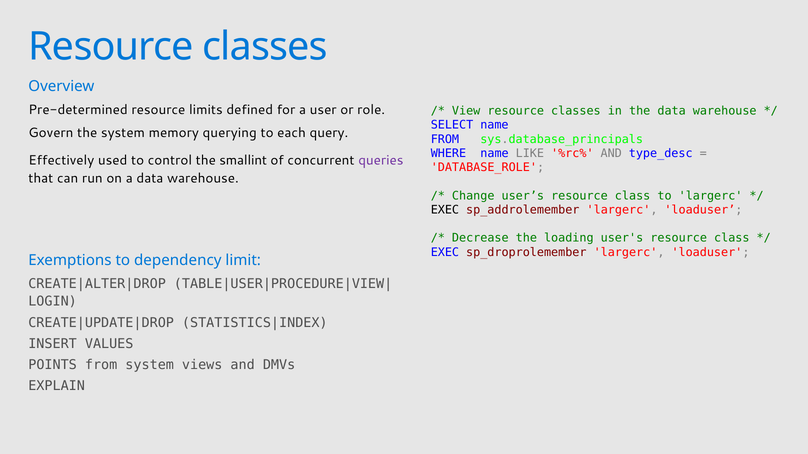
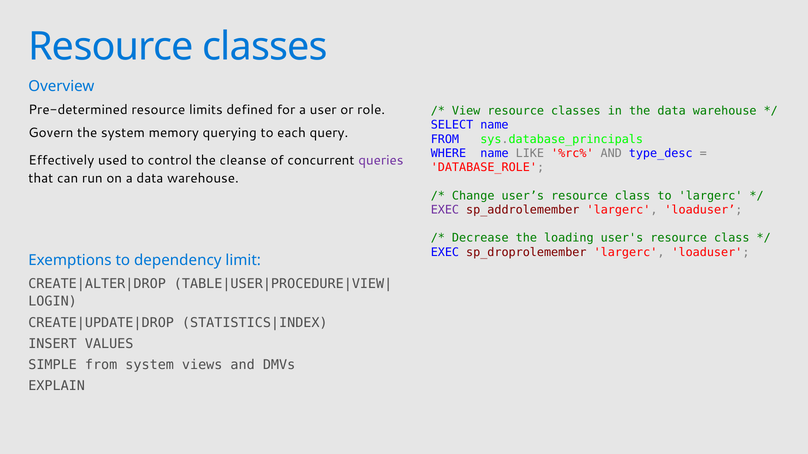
smallint: smallint -> cleanse
EXEC at (445, 210) colour: black -> purple
POINTS: POINTS -> SIMPLE
